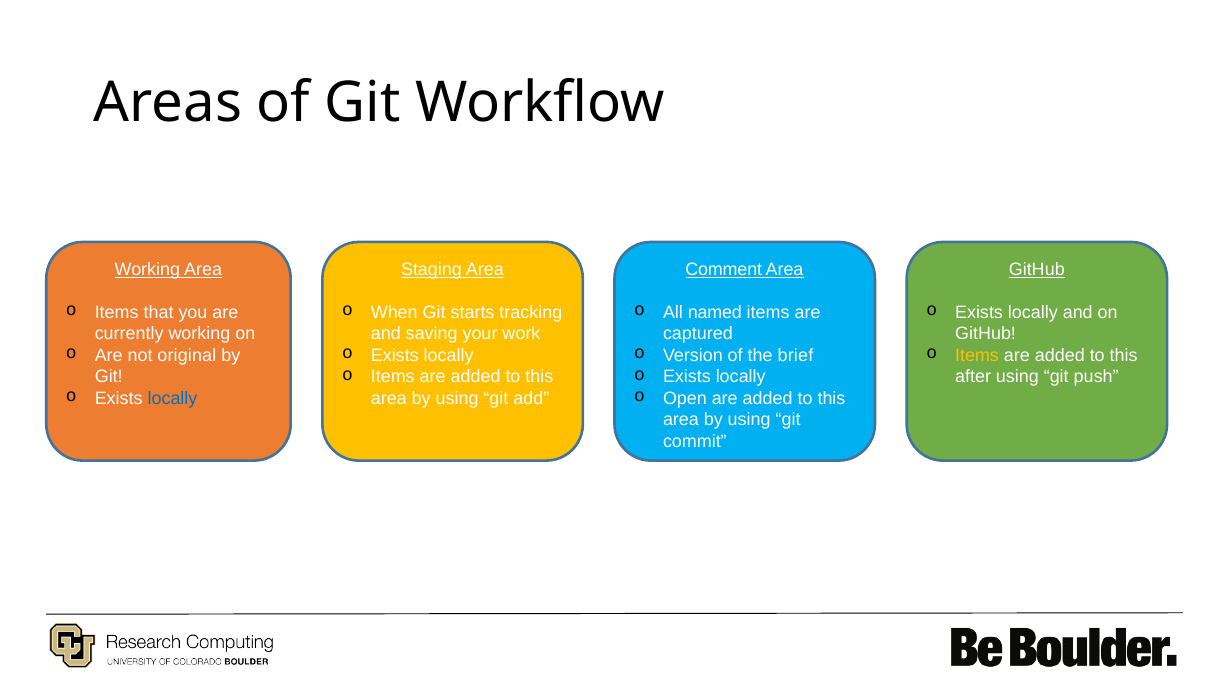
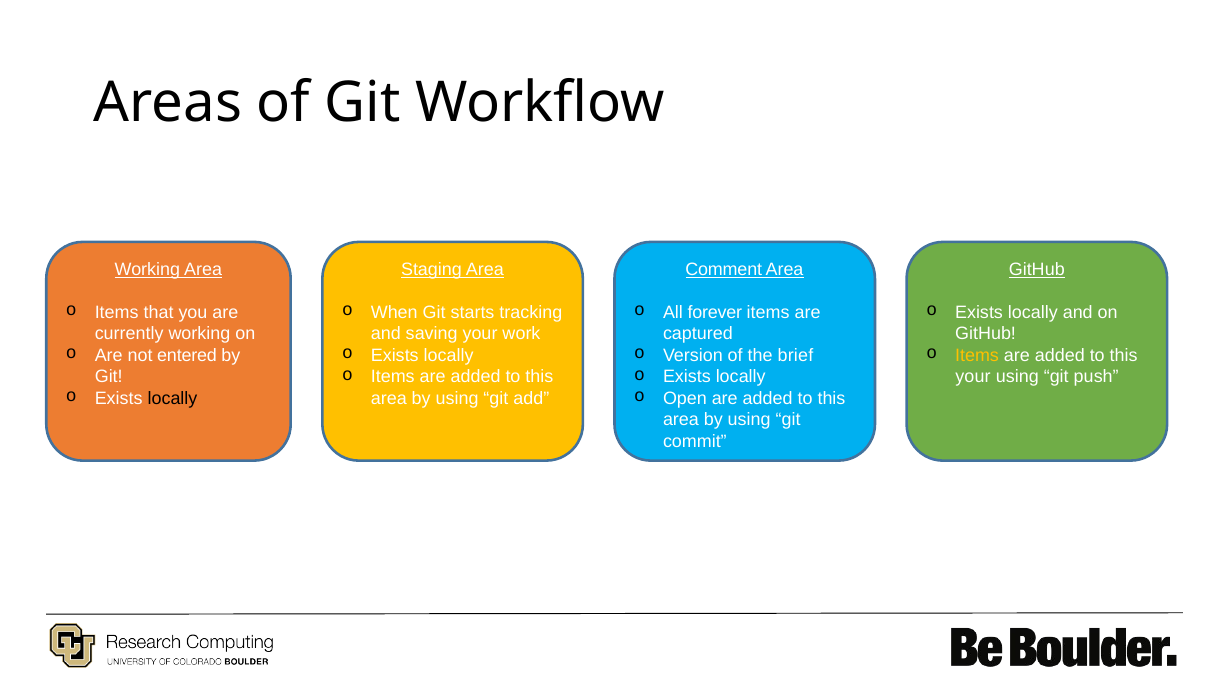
named: named -> forever
original: original -> entered
after at (973, 377): after -> your
locally at (172, 398) colour: blue -> black
